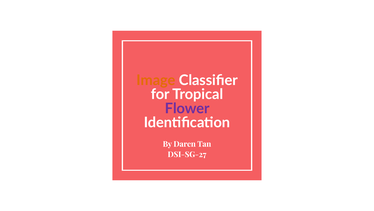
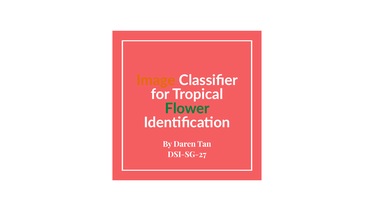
Flower colour: purple -> green
